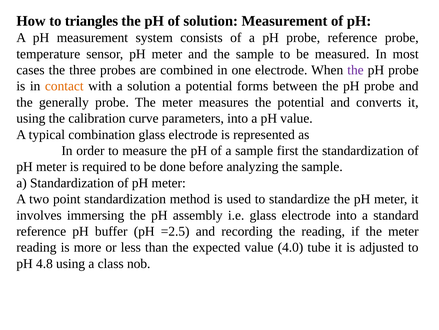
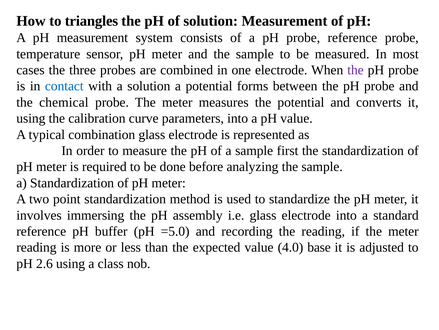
contact colour: orange -> blue
generally: generally -> chemical
=2.5: =2.5 -> =5.0
tube: tube -> base
4.8: 4.8 -> 2.6
